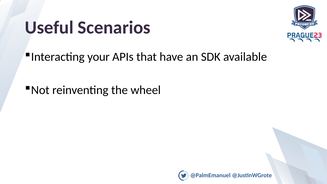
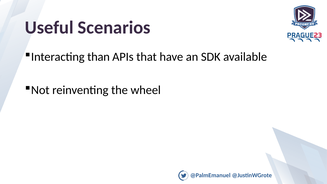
your: your -> than
